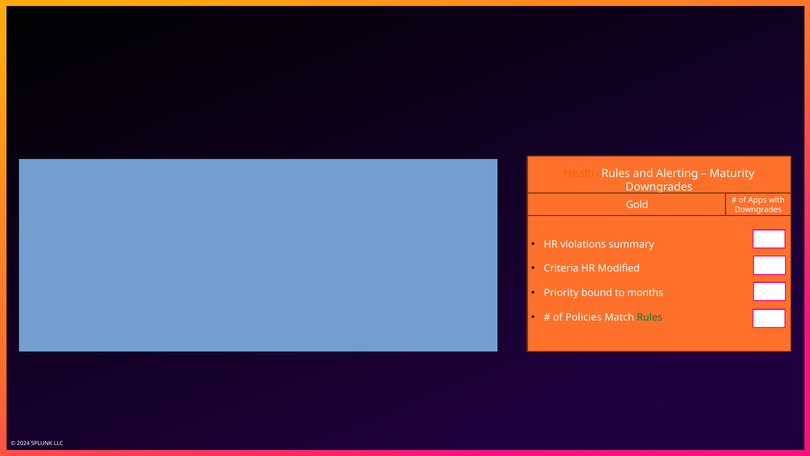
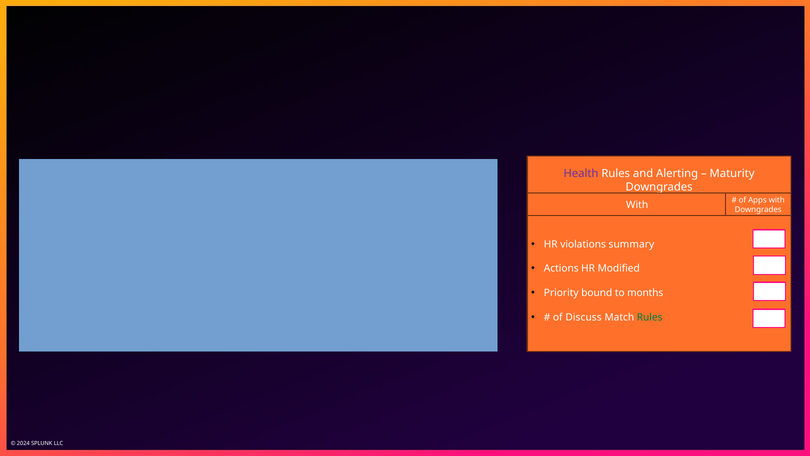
Health colour: orange -> purple
Gold at (637, 205): Gold -> With
Criteria: Criteria -> Actions
Policies: Policies -> Discuss
